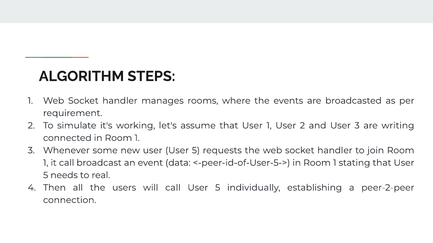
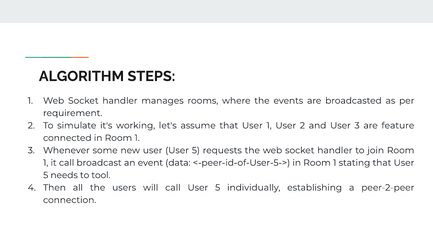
writing: writing -> feature
real: real -> tool
